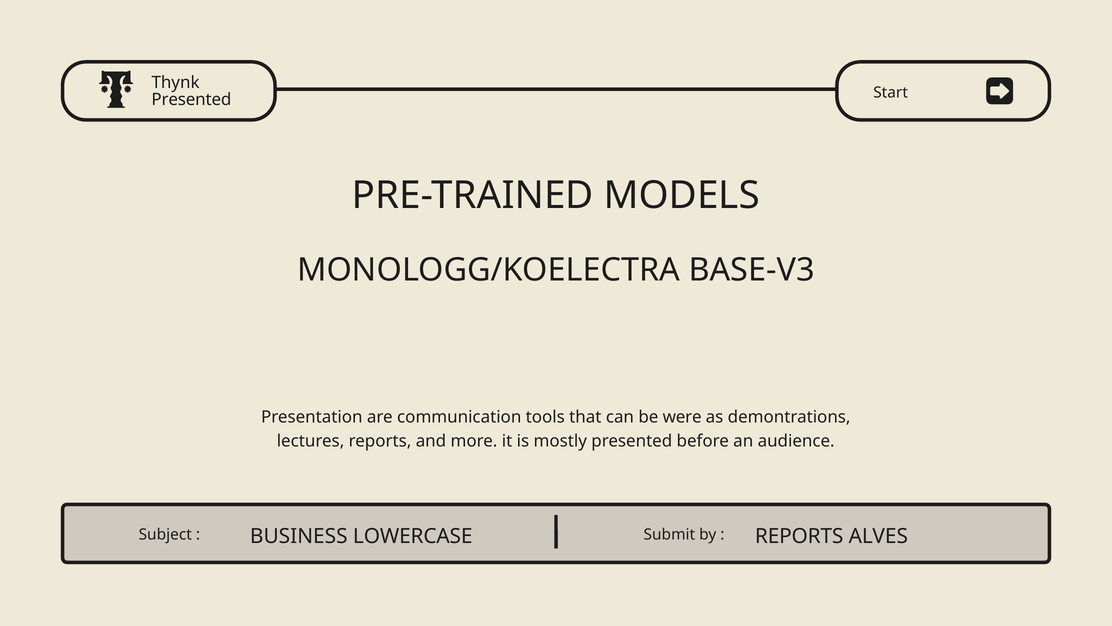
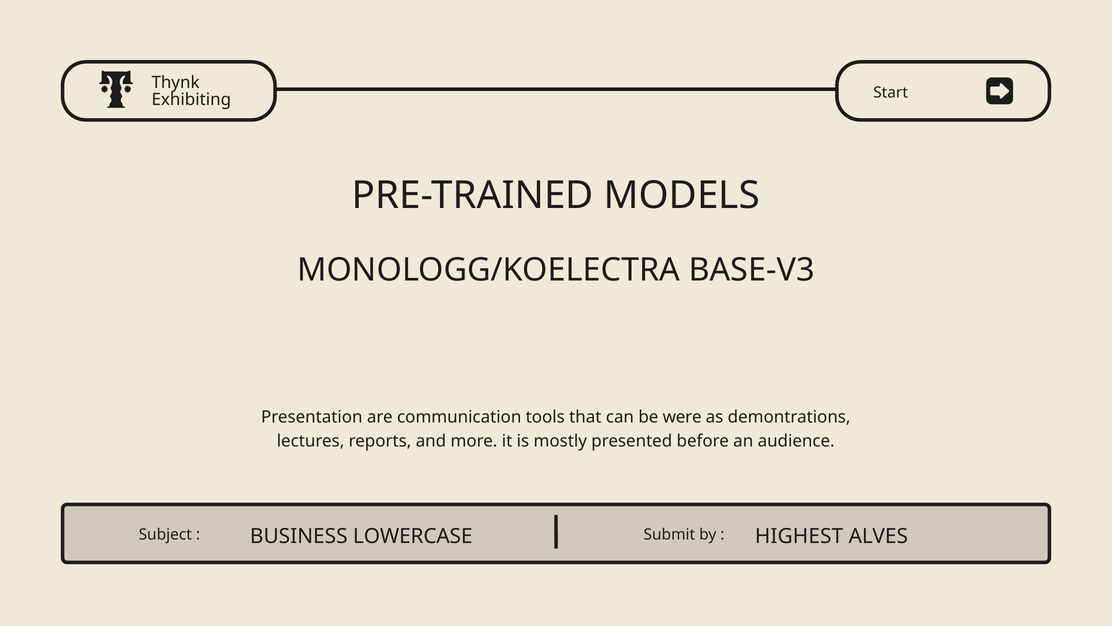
Presented at (191, 100): Presented -> Exhibiting
REPORTS at (799, 536): REPORTS -> HIGHEST
